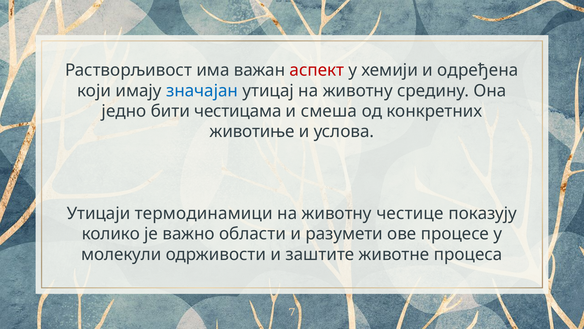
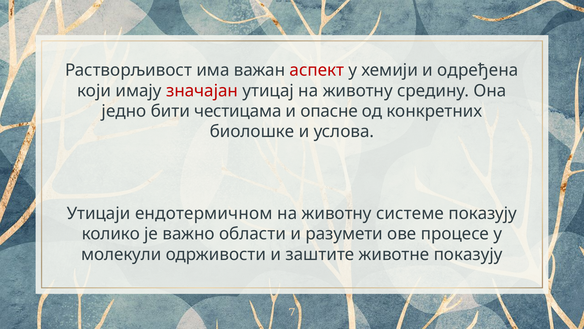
значајан colour: blue -> red
смеша: смеша -> опасне
животиње: животиње -> биолошке
термодинамици: термодинамици -> ендотермичном
честице: честице -> системе
животне процеса: процеса -> показују
